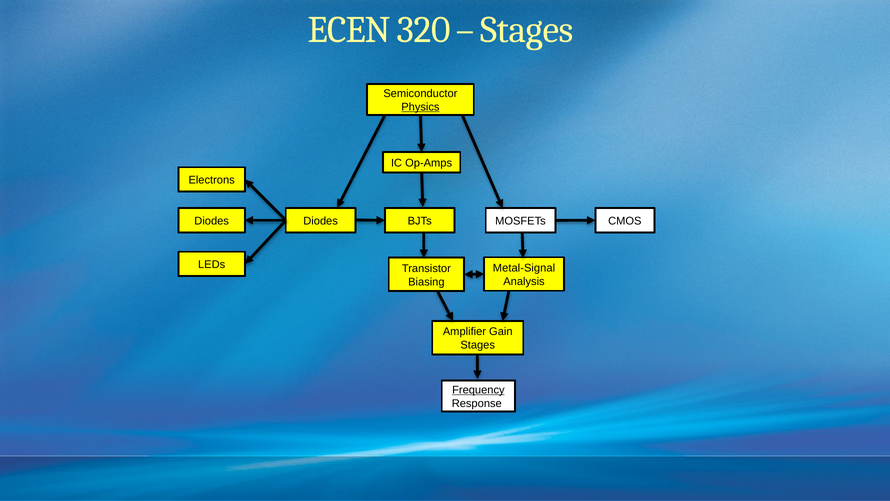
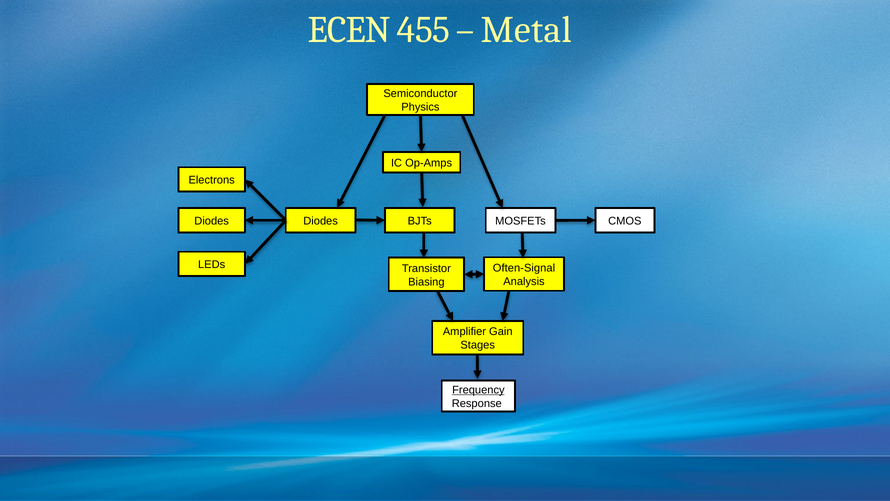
320: 320 -> 455
Stages at (527, 30): Stages -> Metal
Physics underline: present -> none
Metal-Signal: Metal-Signal -> Often-Signal
